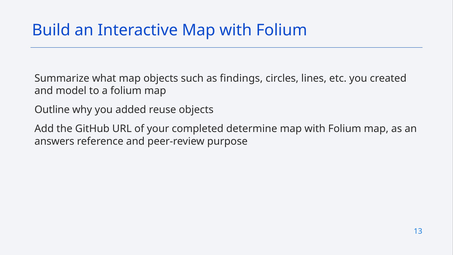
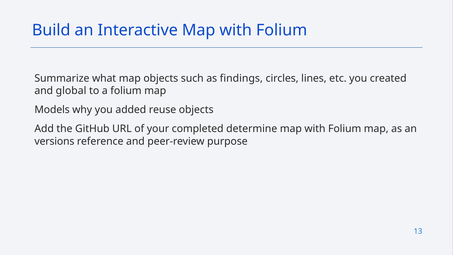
model: model -> global
Outline: Outline -> Models
answers: answers -> versions
